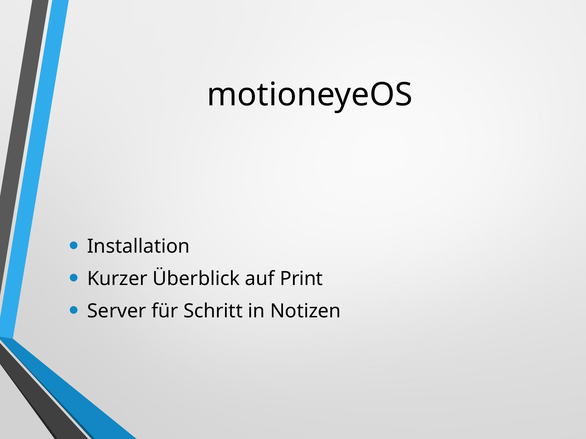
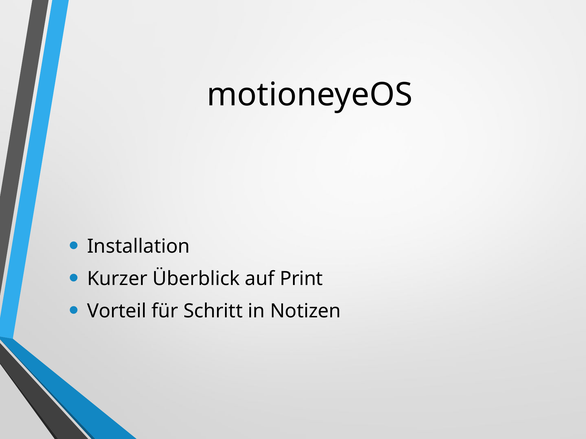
Server: Server -> Vorteil
